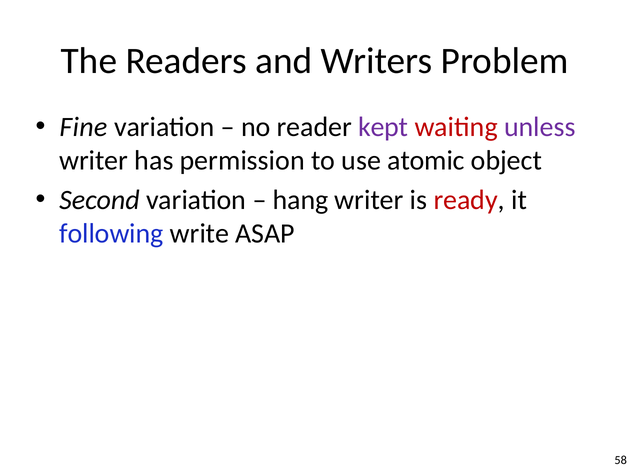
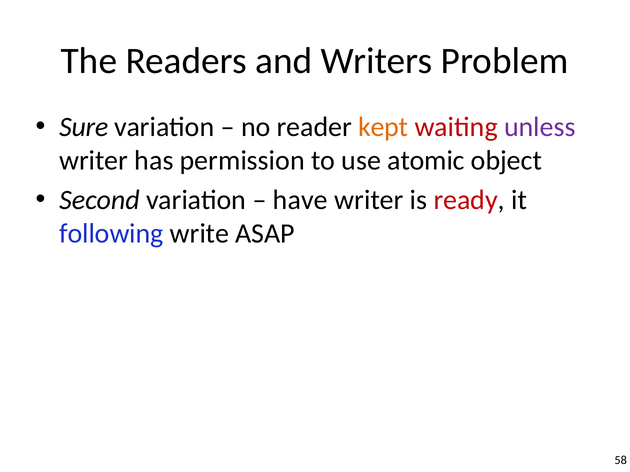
Fine: Fine -> Sure
kept colour: purple -> orange
hang: hang -> have
